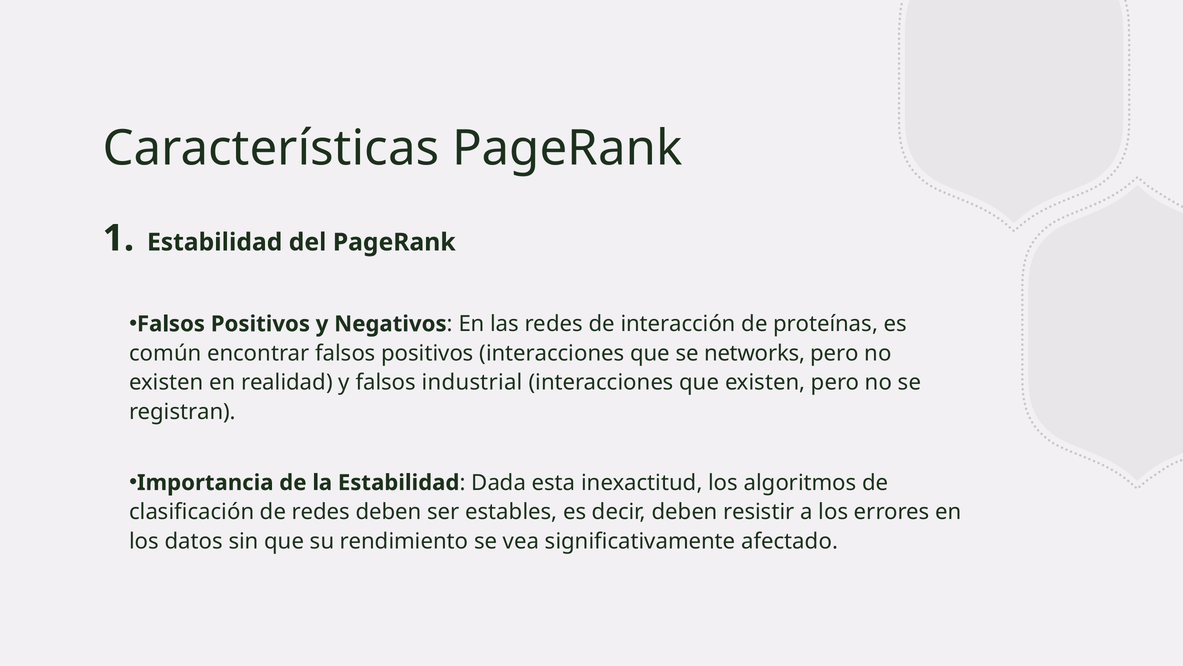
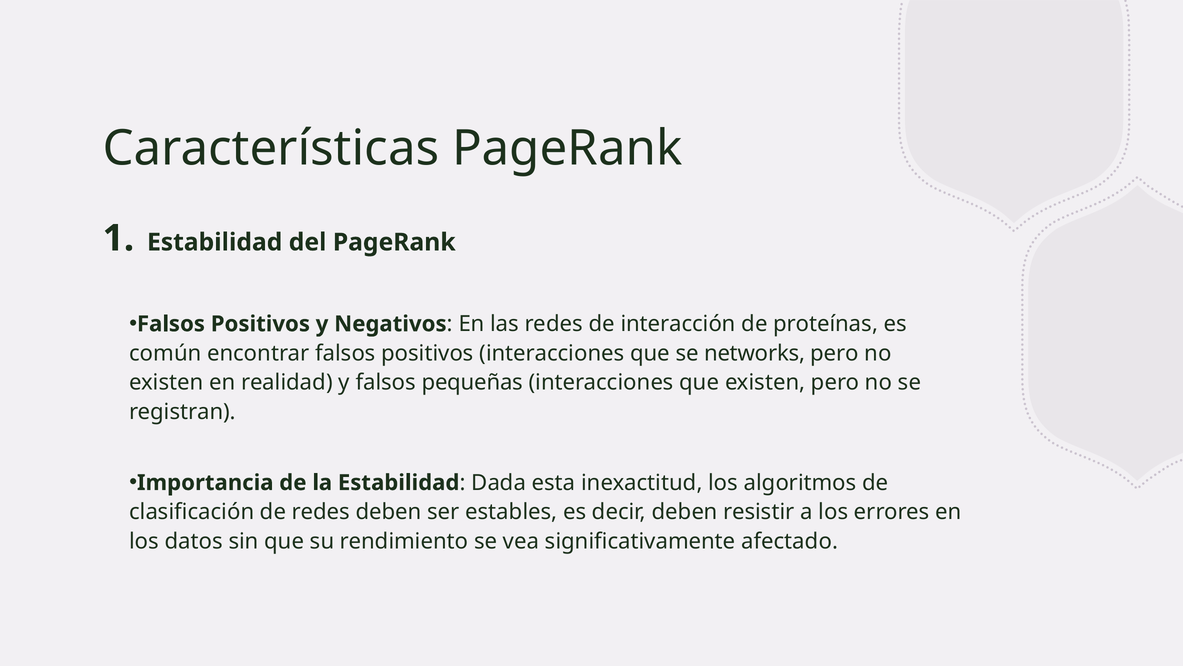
industrial: industrial -> pequeñas
